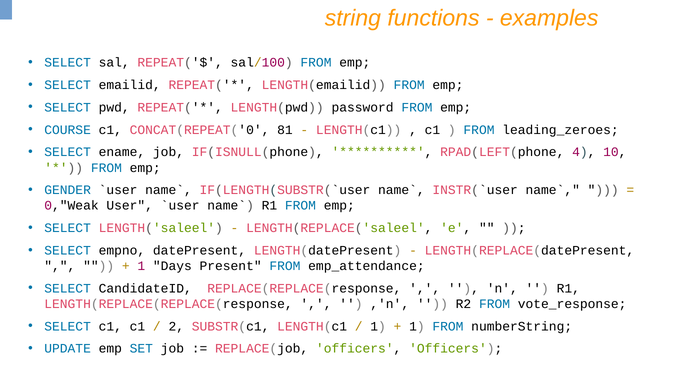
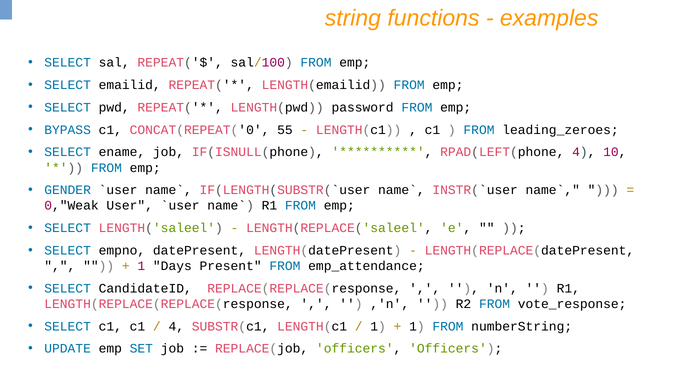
COURSE: COURSE -> BYPASS
81: 81 -> 55
2 at (176, 326): 2 -> 4
